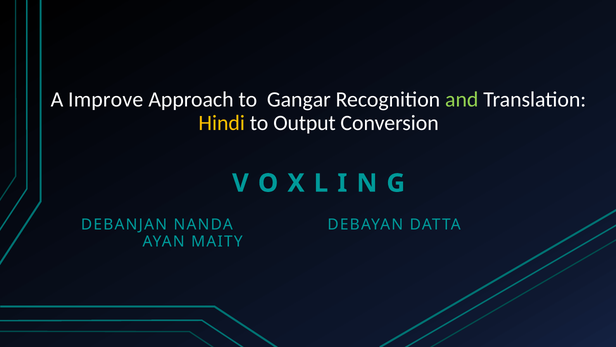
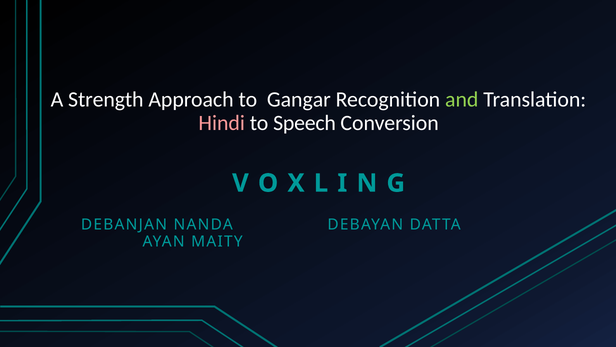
Improve: Improve -> Strength
Hindi colour: yellow -> pink
Output: Output -> Speech
